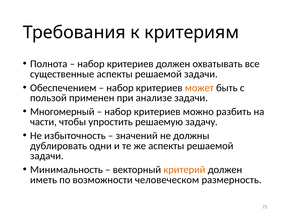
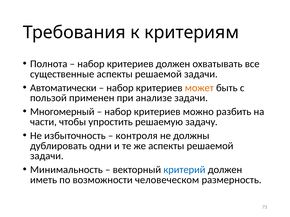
Обеспечением: Обеспечением -> Автоматически
значений: значений -> контроля
критерий colour: orange -> blue
